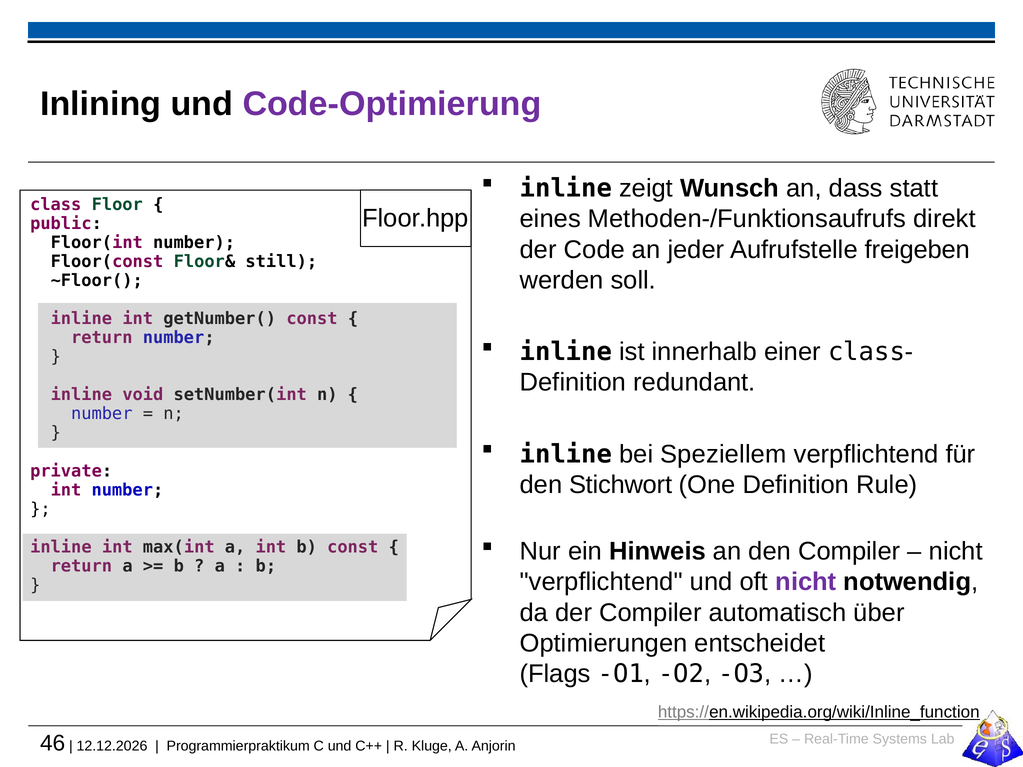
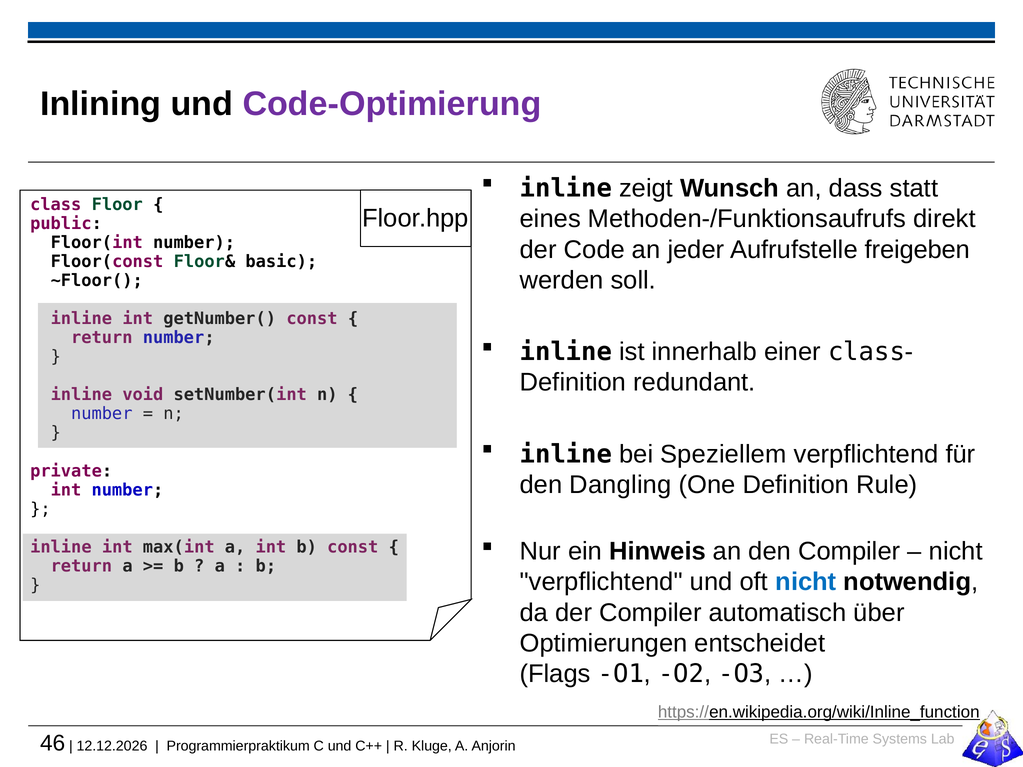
still: still -> basic
Stichwort: Stichwort -> Dangling
nicht at (806, 582) colour: purple -> blue
